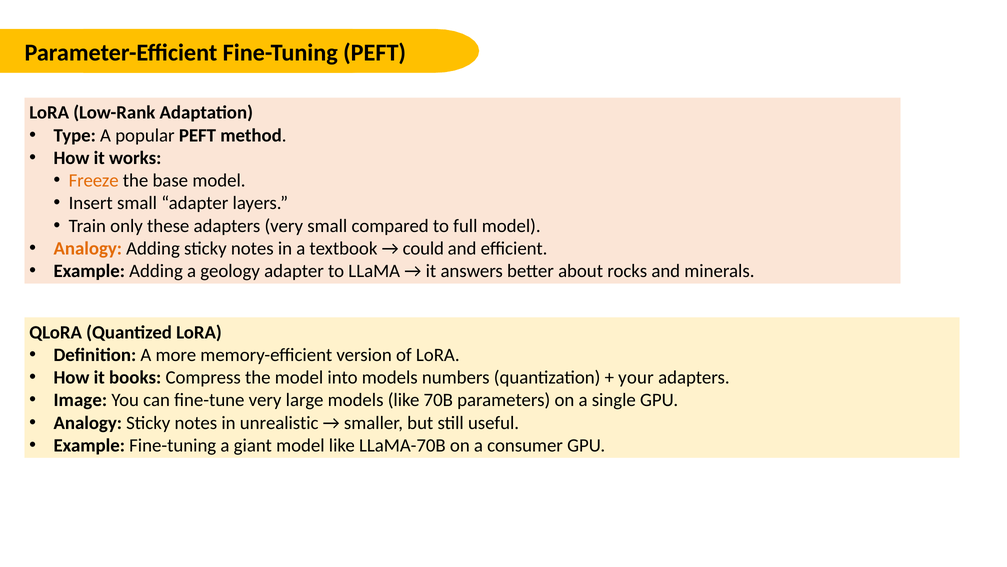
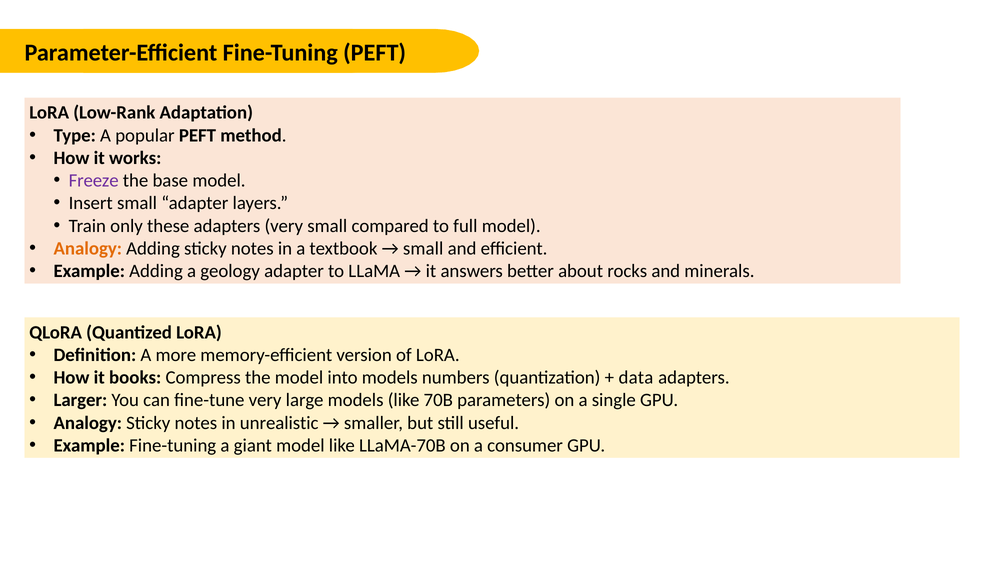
Freeze colour: orange -> purple
could at (423, 248): could -> small
your: your -> data
Image: Image -> Larger
